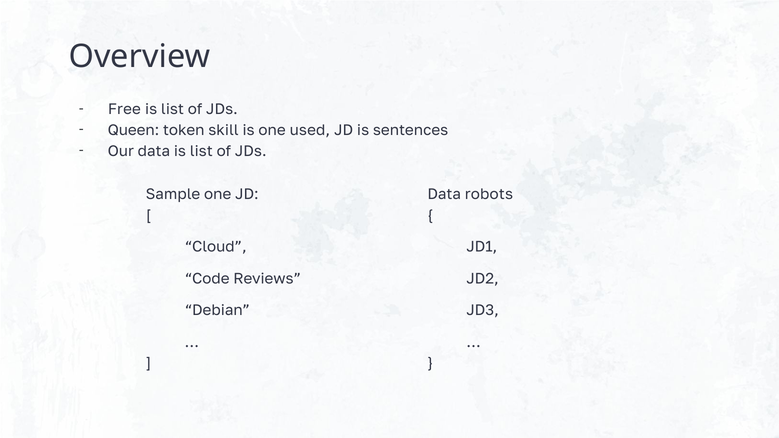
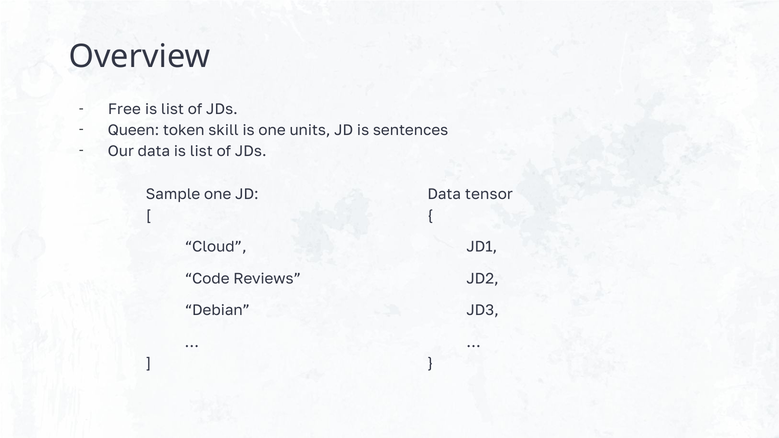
used: used -> units
robots: robots -> tensor
